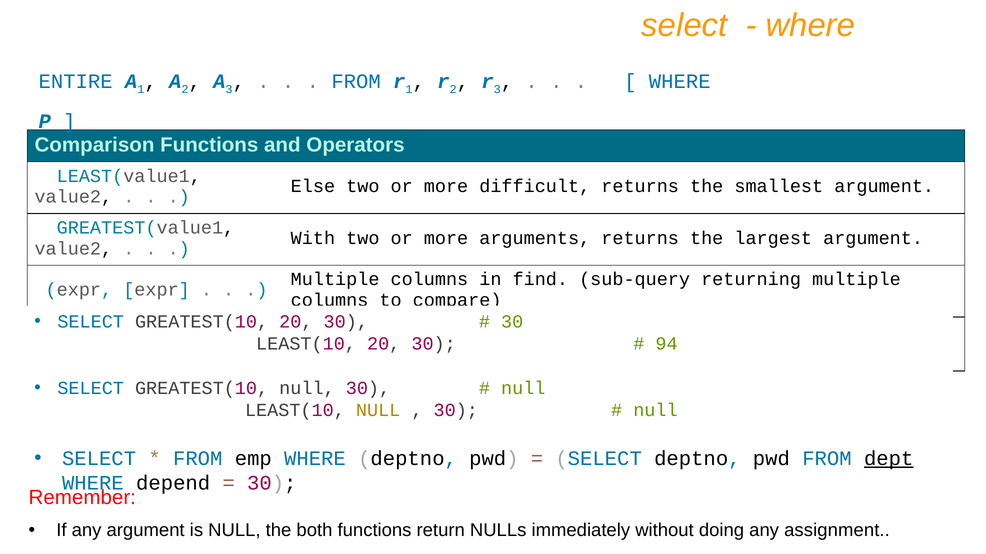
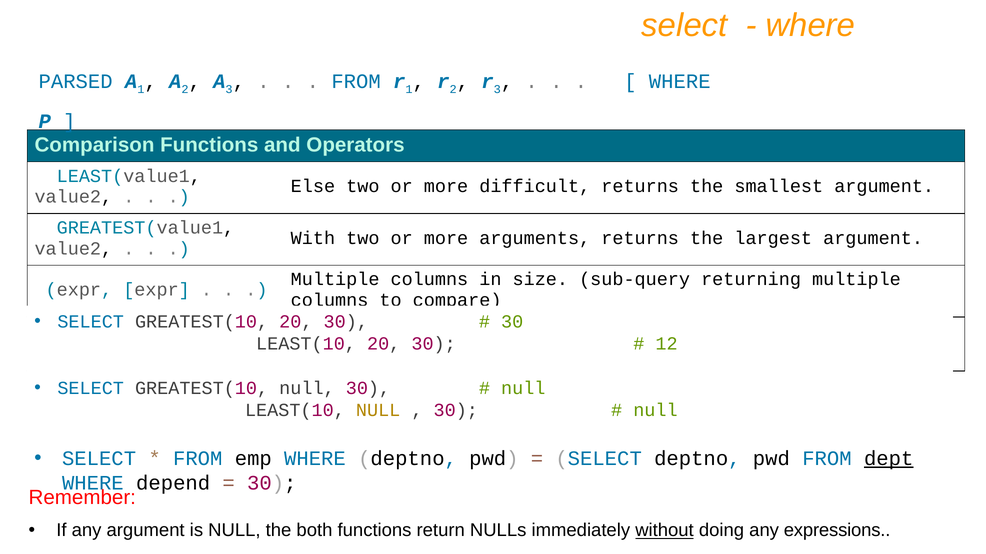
ENTIRE: ENTIRE -> PARSED
find: find -> size
94: 94 -> 12
without underline: none -> present
assignment: assignment -> expressions
